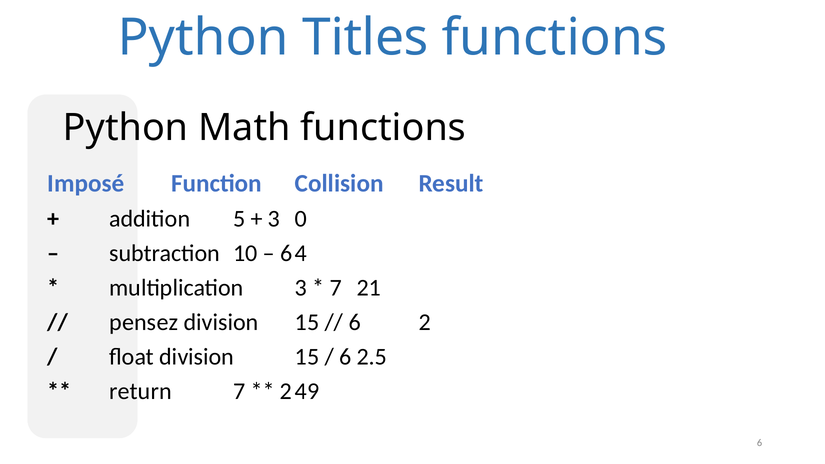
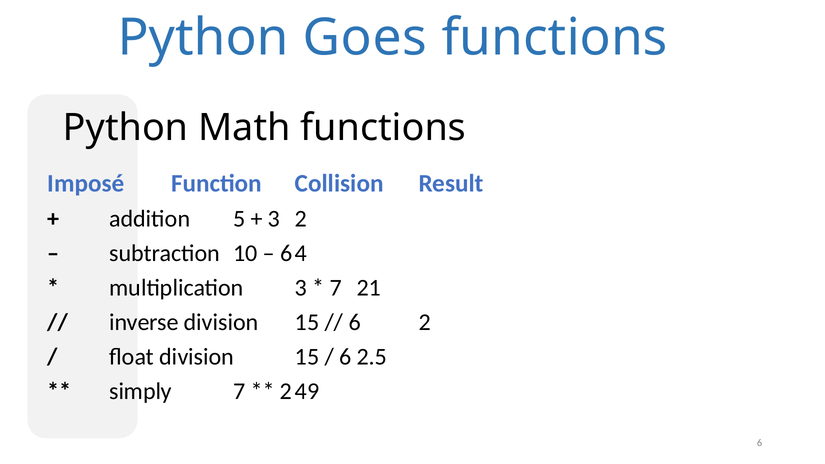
Titles: Titles -> Goes
3 0: 0 -> 2
pensez: pensez -> inverse
return: return -> simply
